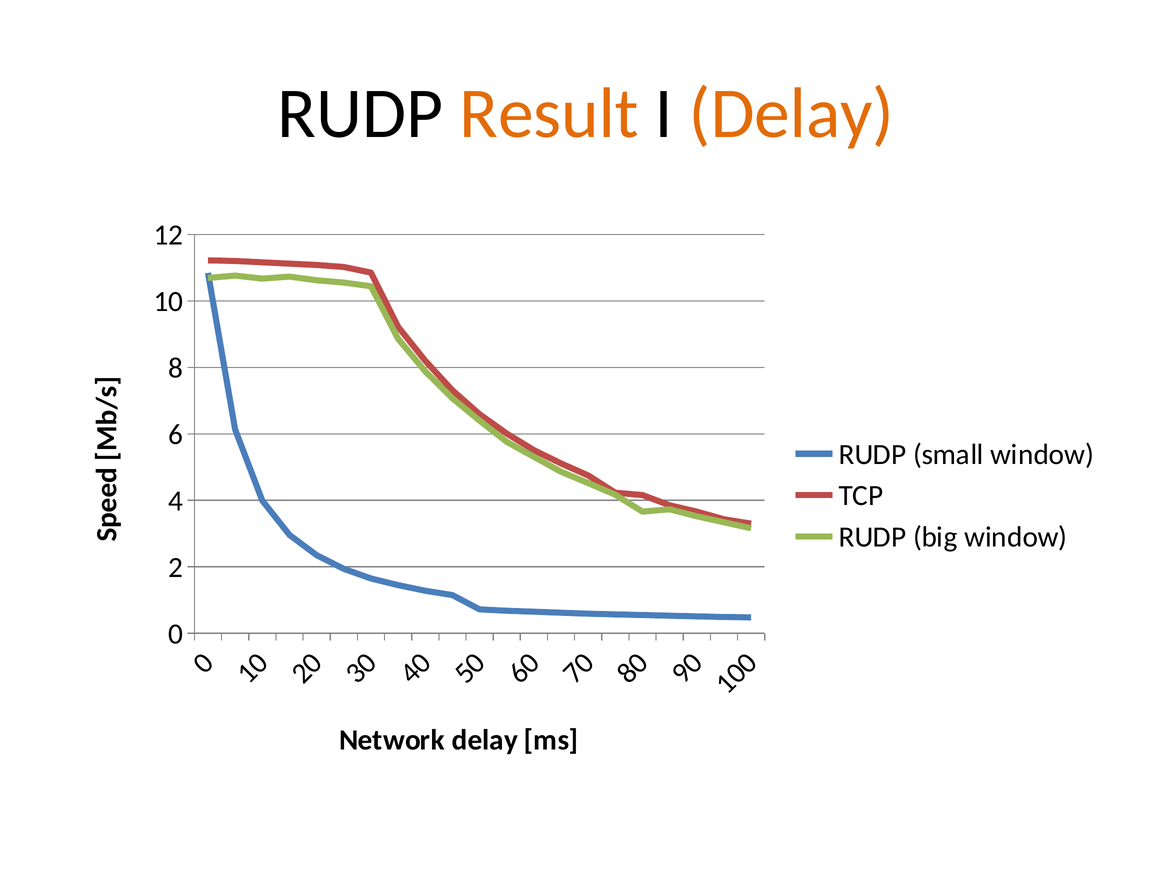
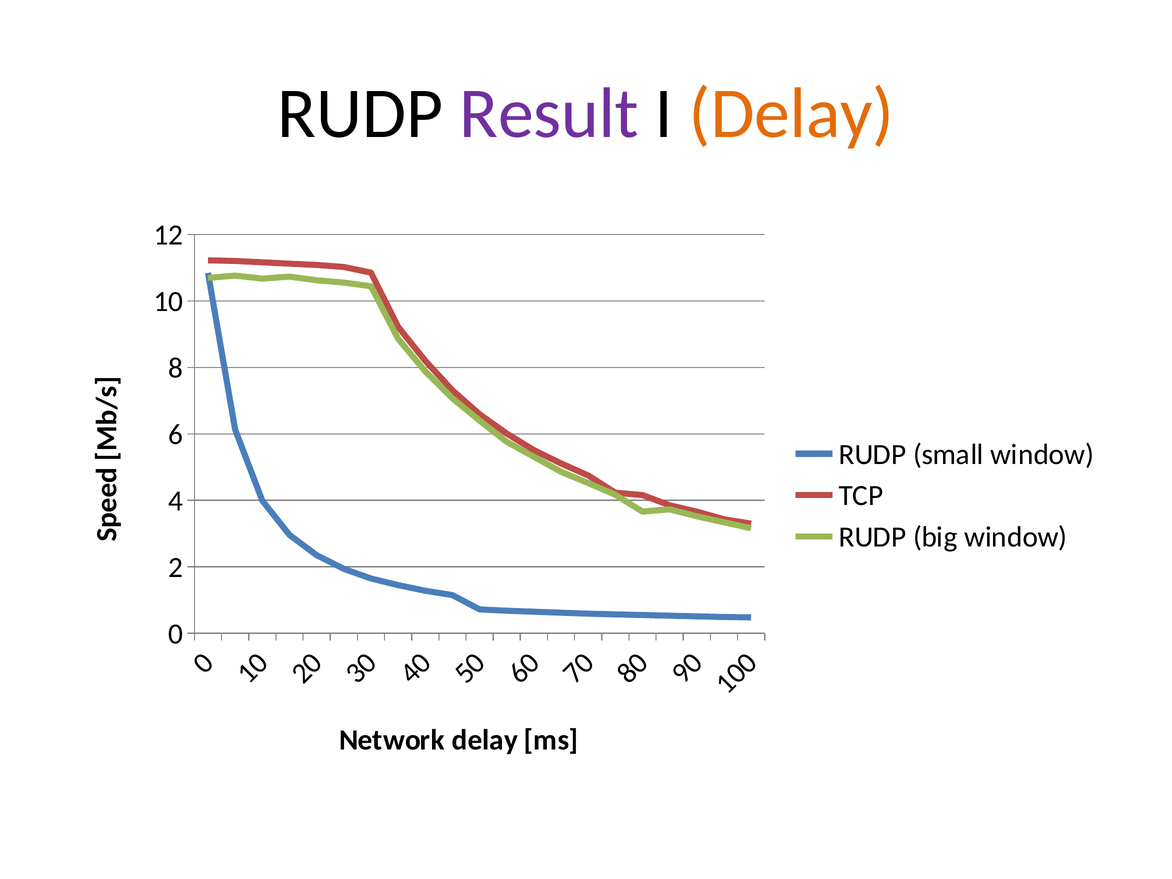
Result colour: orange -> purple
